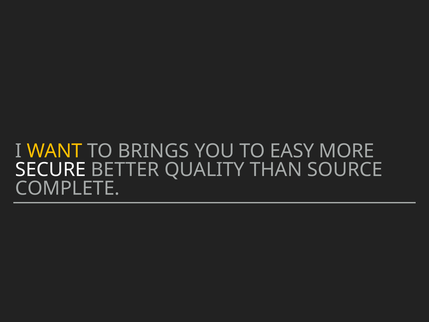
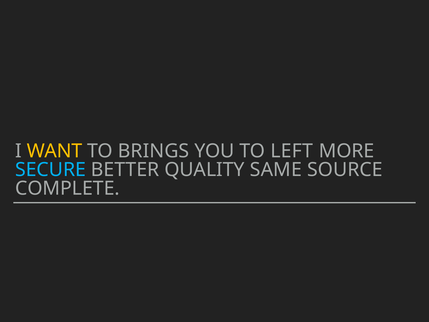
EASY: EASY -> LEFT
SECURE colour: white -> light blue
THAN: THAN -> SAME
